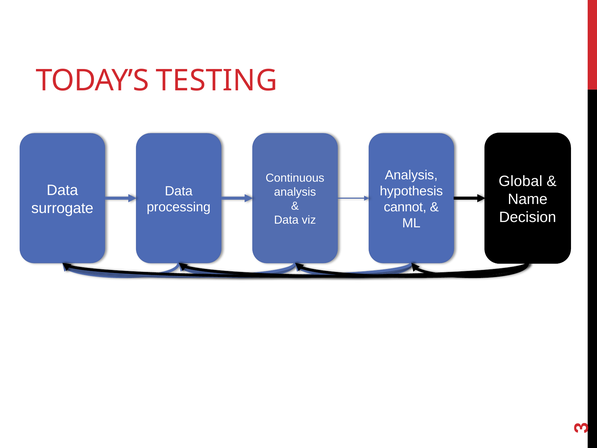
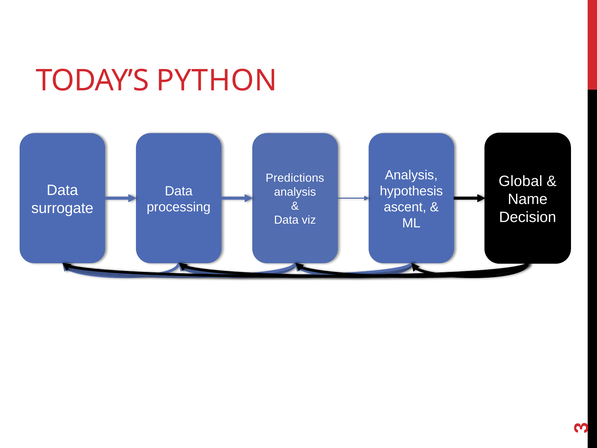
TESTING: TESTING -> PYTHON
Continuous: Continuous -> Predictions
cannot: cannot -> ascent
